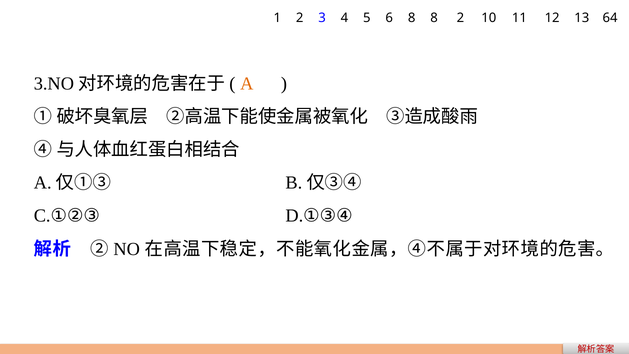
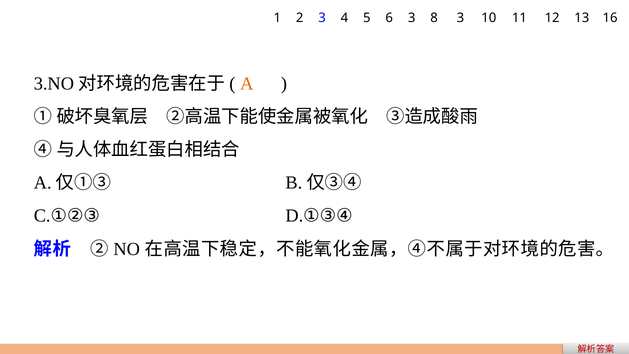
6 8: 8 -> 3
8 2: 2 -> 3
64: 64 -> 16
